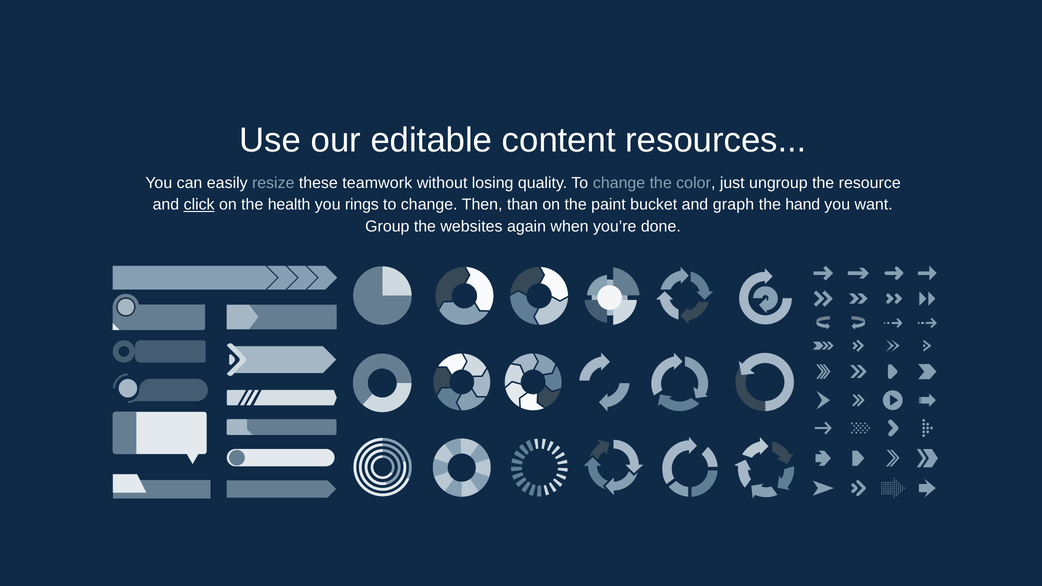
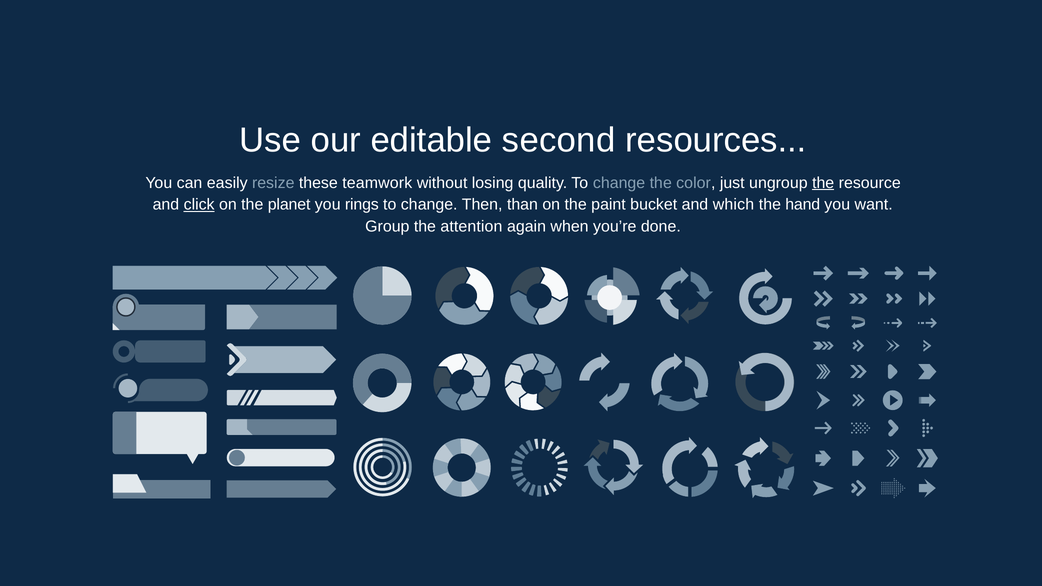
content: content -> second
the at (823, 183) underline: none -> present
health: health -> planet
graph: graph -> which
websites: websites -> attention
